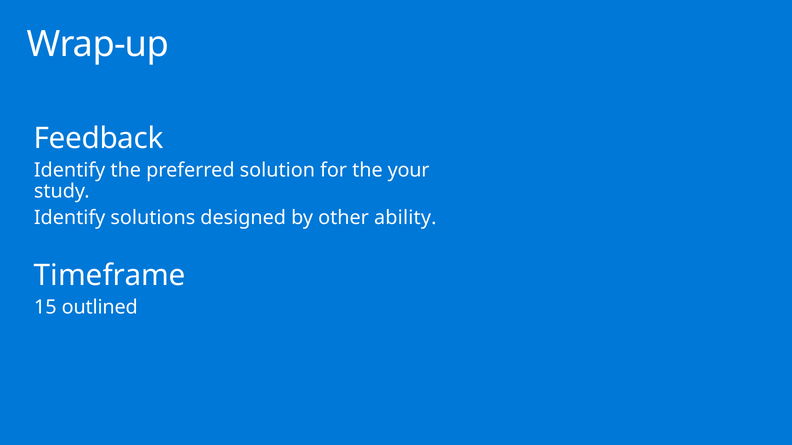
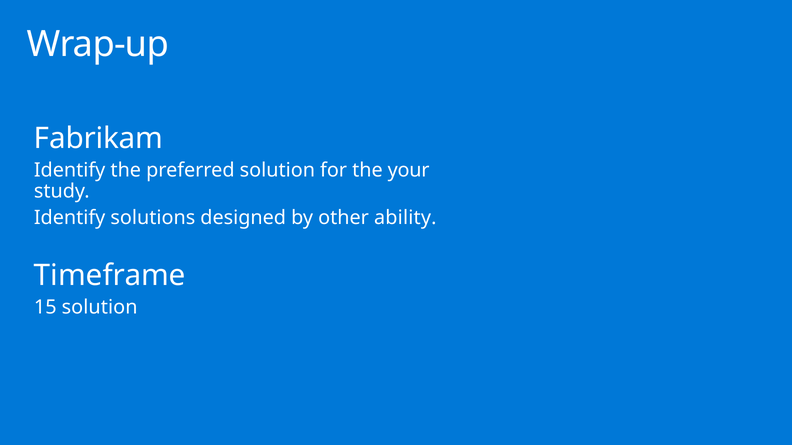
Feedback: Feedback -> Fabrikam
15 outlined: outlined -> solution
